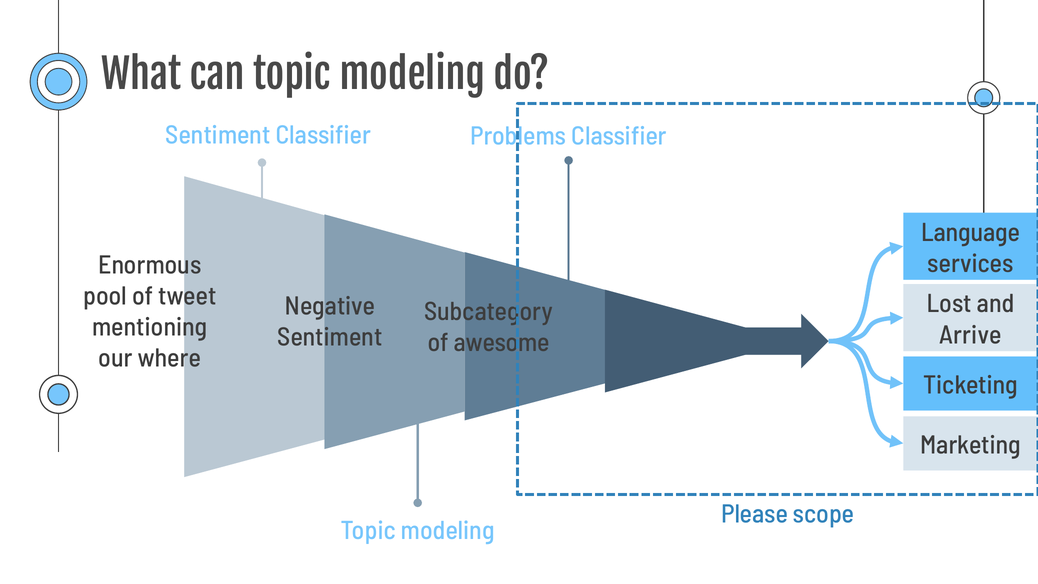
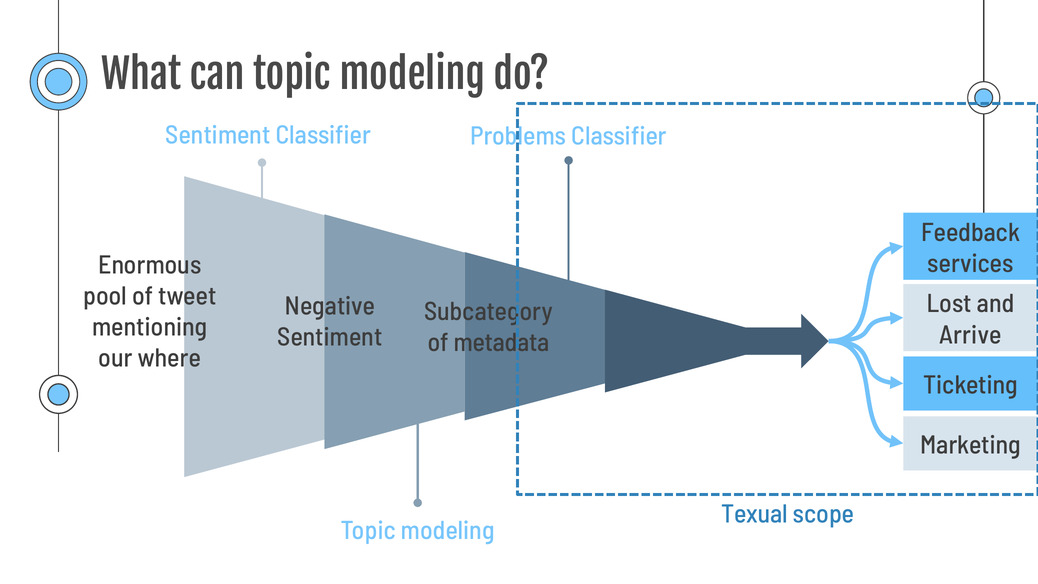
Language: Language -> Feedback
awesome: awesome -> metadata
Please: Please -> Texual
